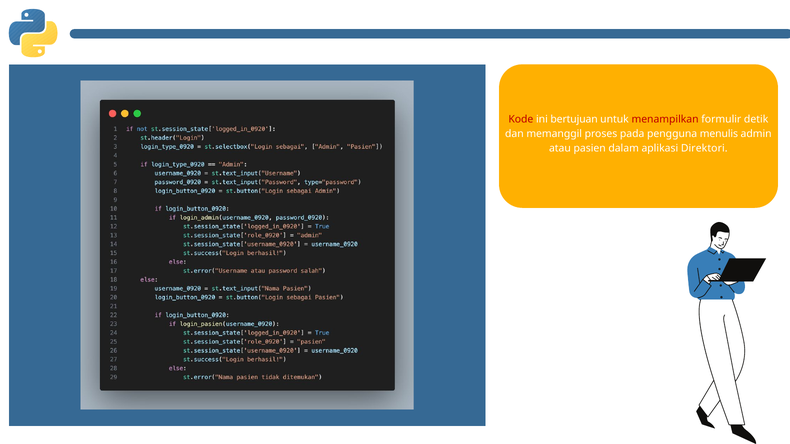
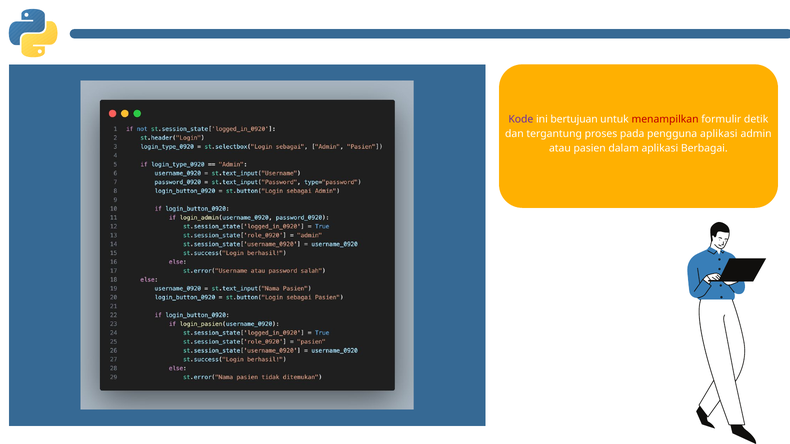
Kode colour: red -> purple
memanggil: memanggil -> tergantung
pengguna menulis: menulis -> aplikasi
Direktori: Direktori -> Berbagai
